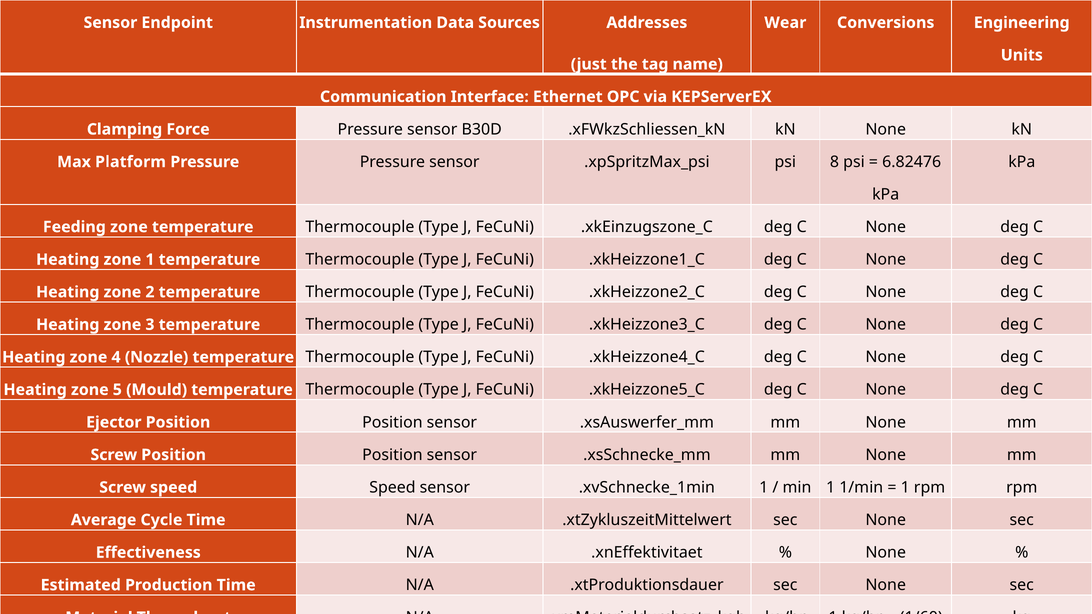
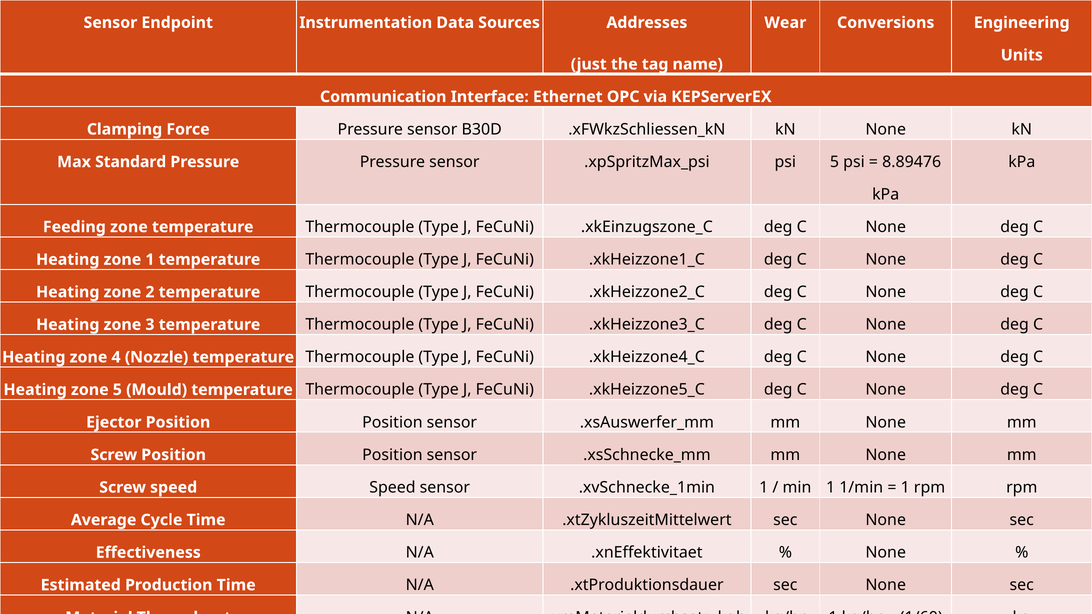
Platform: Platform -> Standard
psi 8: 8 -> 5
6.82476: 6.82476 -> 8.89476
